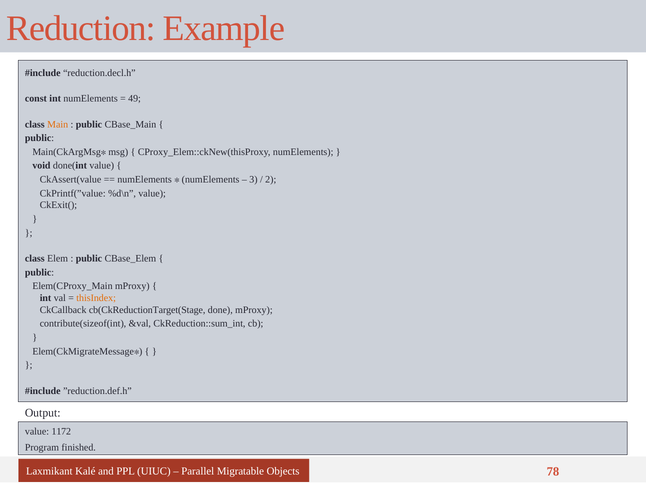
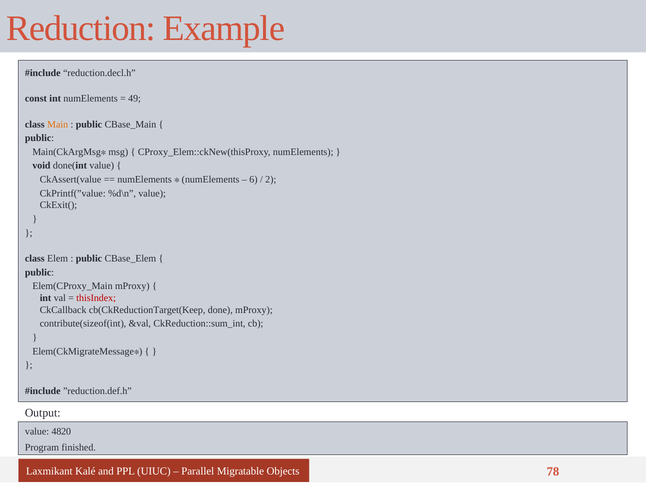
3: 3 -> 6
thisIndex colour: orange -> red
cb(CkReductionTarget(Stage: cb(CkReductionTarget(Stage -> cb(CkReductionTarget(Keep
1172: 1172 -> 4820
